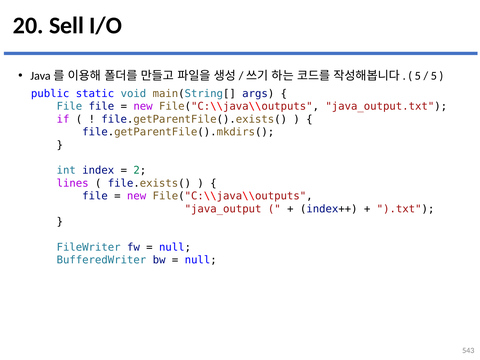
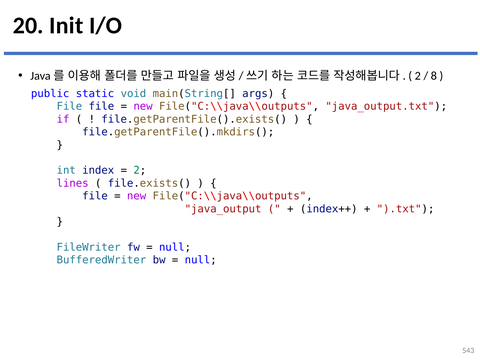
Sell: Sell -> Init
5 at (418, 76): 5 -> 2
5 at (434, 76): 5 -> 8
